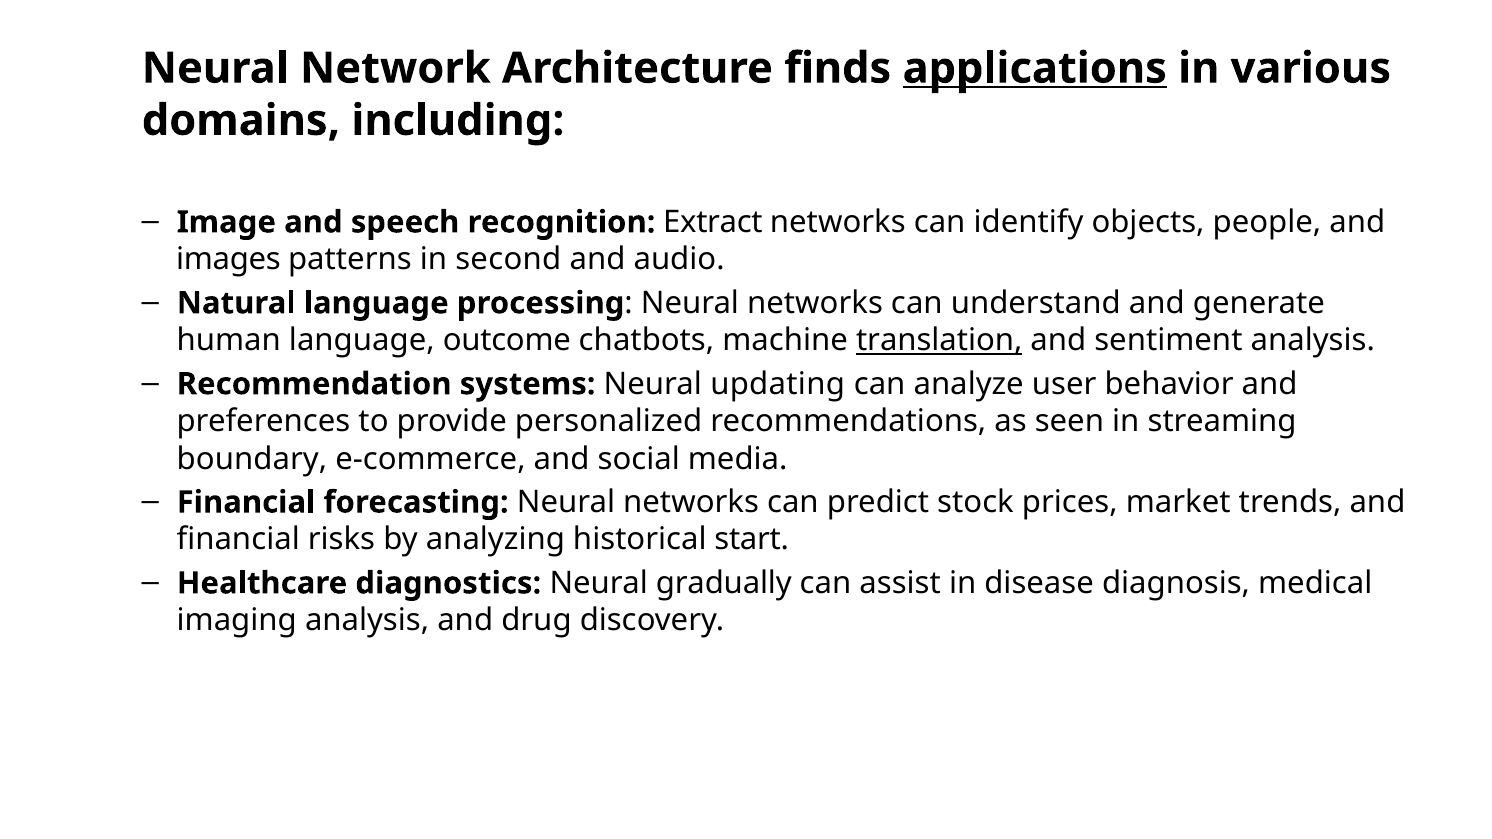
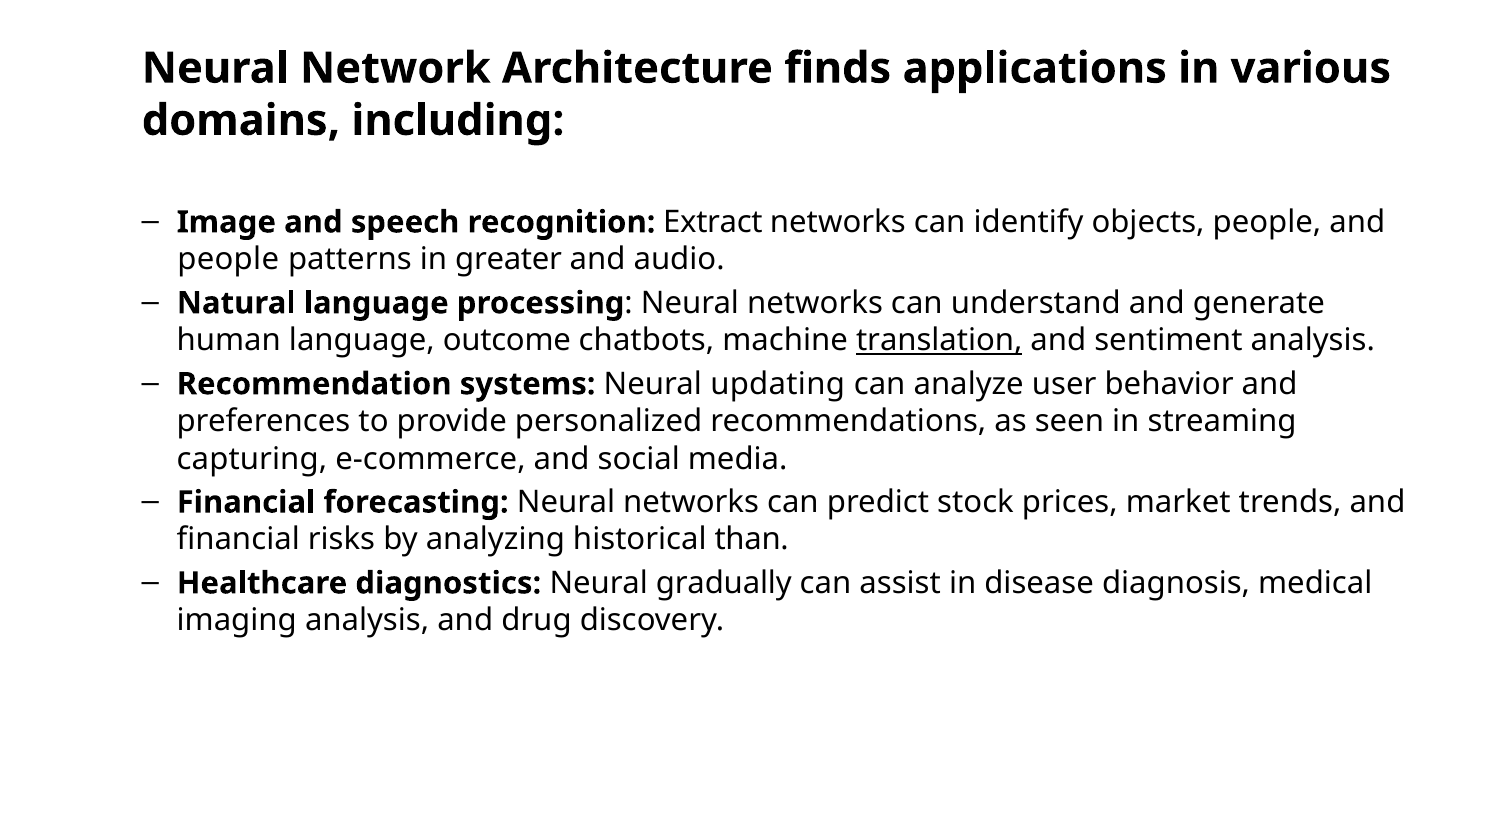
applications underline: present -> none
images at (229, 260): images -> people
second: second -> greater
boundary: boundary -> capturing
start: start -> than
